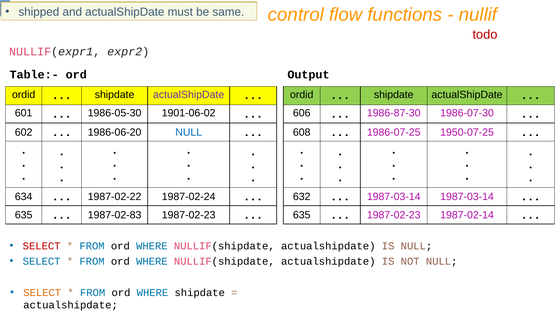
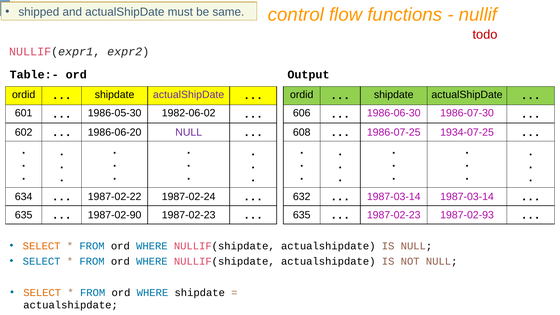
1901-06-02: 1901-06-02 -> 1982-06-02
1986-87-30: 1986-87-30 -> 1986-06-30
NULL at (189, 132) colour: blue -> purple
1950-07-25: 1950-07-25 -> 1934-07-25
1987-02-83: 1987-02-83 -> 1987-02-90
1987-02-14: 1987-02-14 -> 1987-02-93
SELECT at (42, 246) colour: red -> orange
